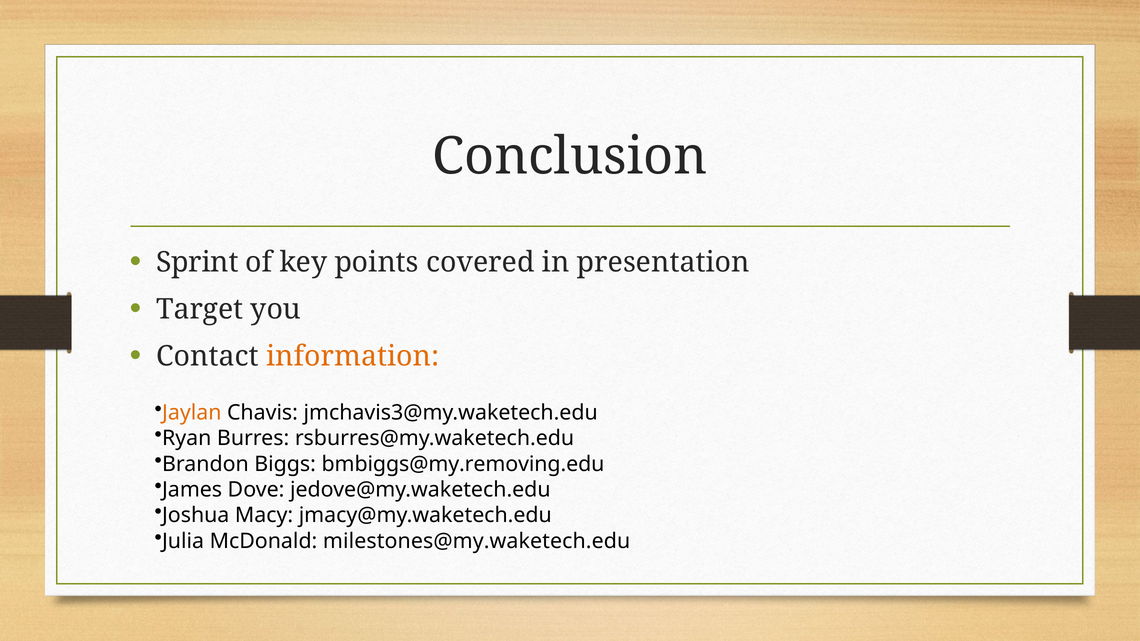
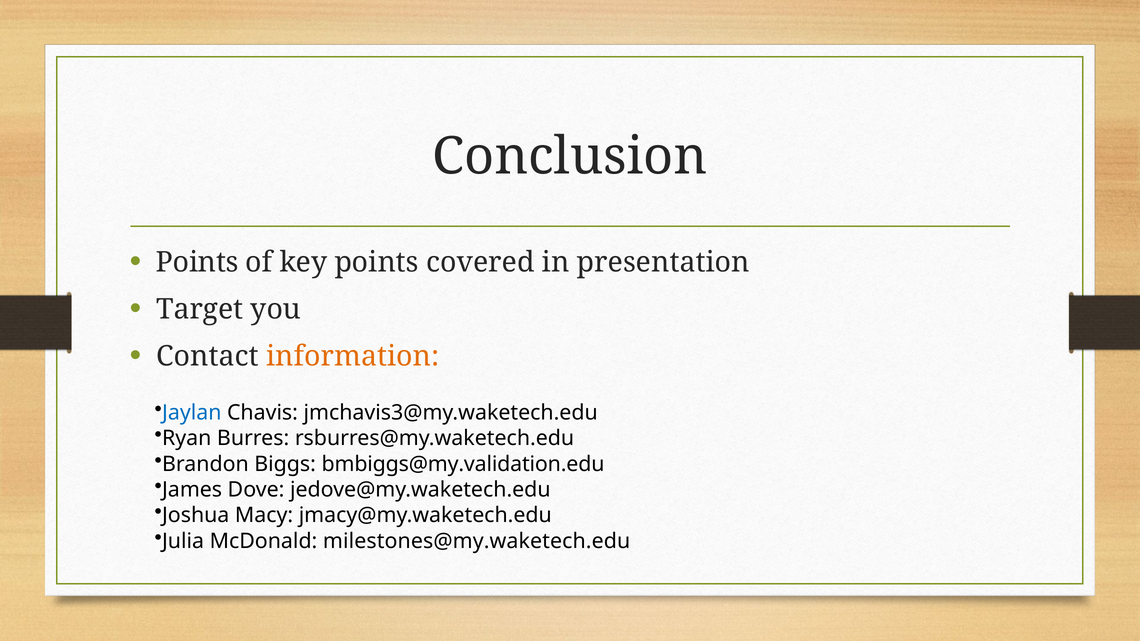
Sprint at (197, 262): Sprint -> Points
Jaylan colour: orange -> blue
bmbiggs@my.removing.edu: bmbiggs@my.removing.edu -> bmbiggs@my.validation.edu
